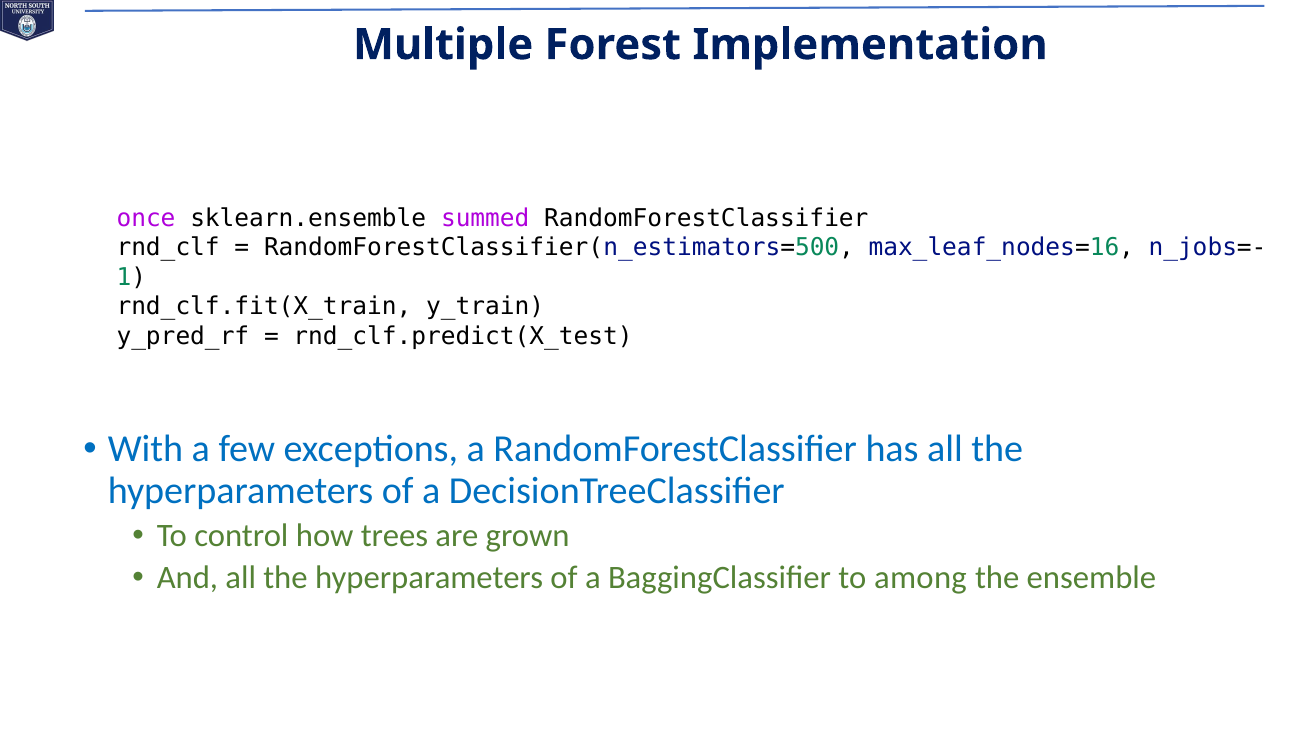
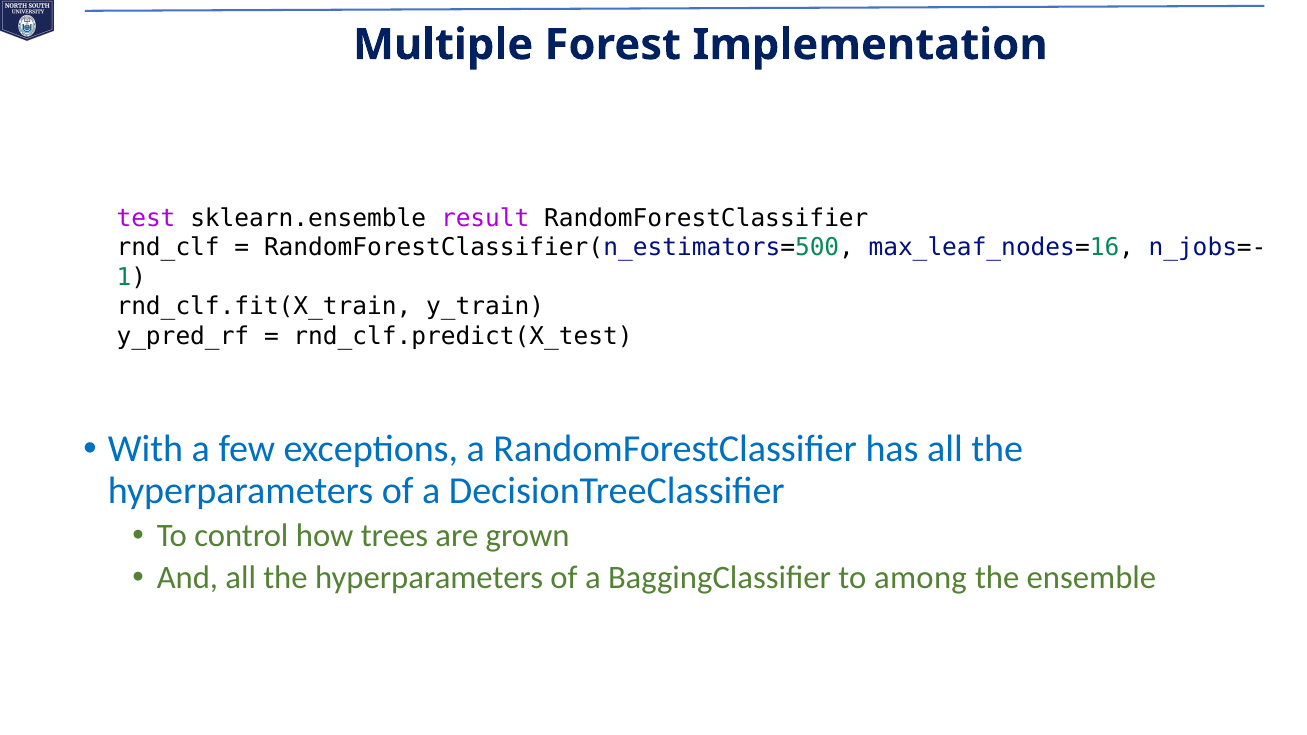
once: once -> test
summed: summed -> result
